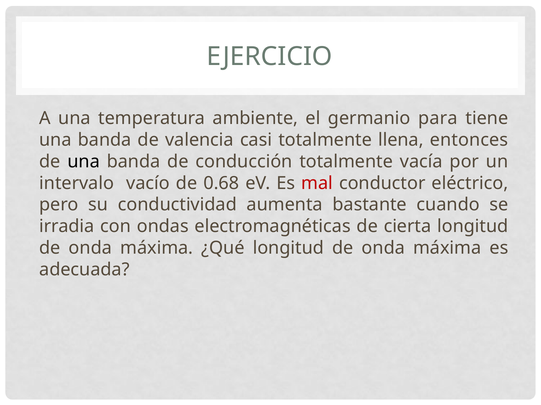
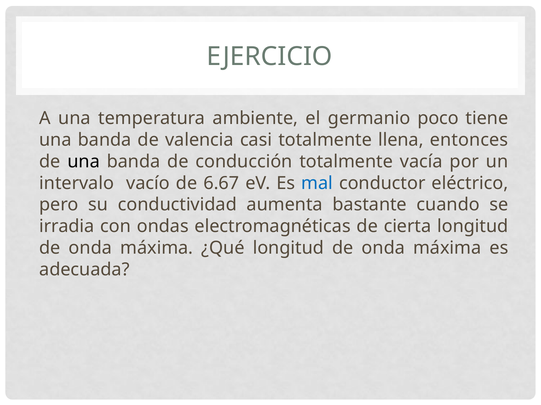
para: para -> poco
0.68: 0.68 -> 6.67
mal colour: red -> blue
